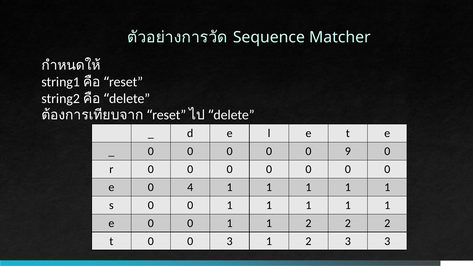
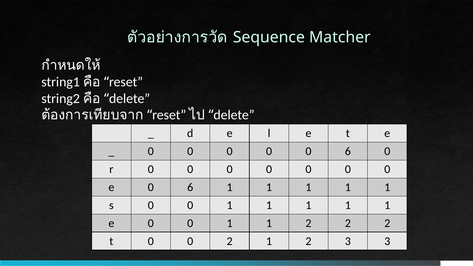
0 0 9: 9 -> 6
e 0 4: 4 -> 6
0 3: 3 -> 2
